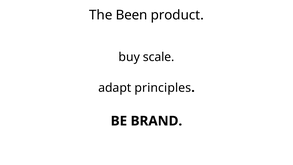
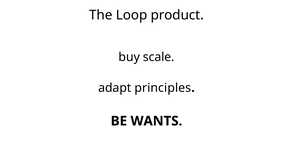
Been: Been -> Loop
BRAND: BRAND -> WANTS
